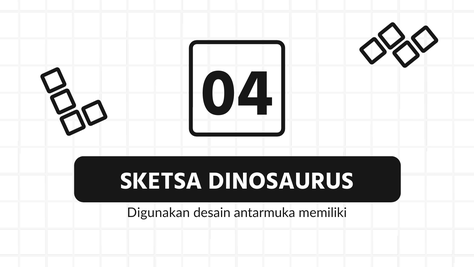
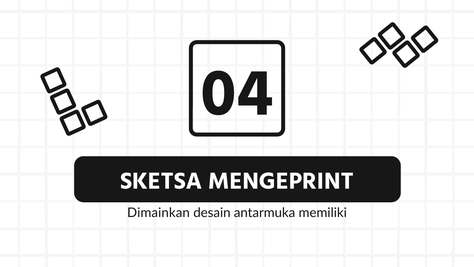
DINOSAURUS: DINOSAURUS -> MENGEPRINT
Digunakan: Digunakan -> Dimainkan
